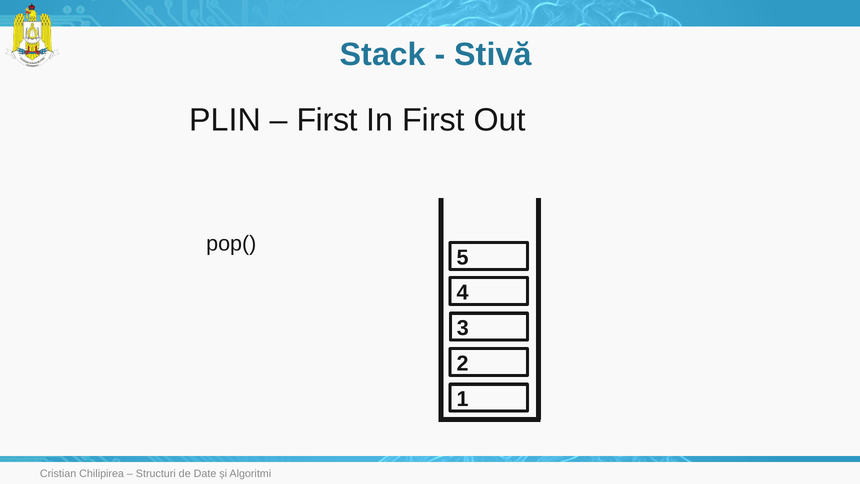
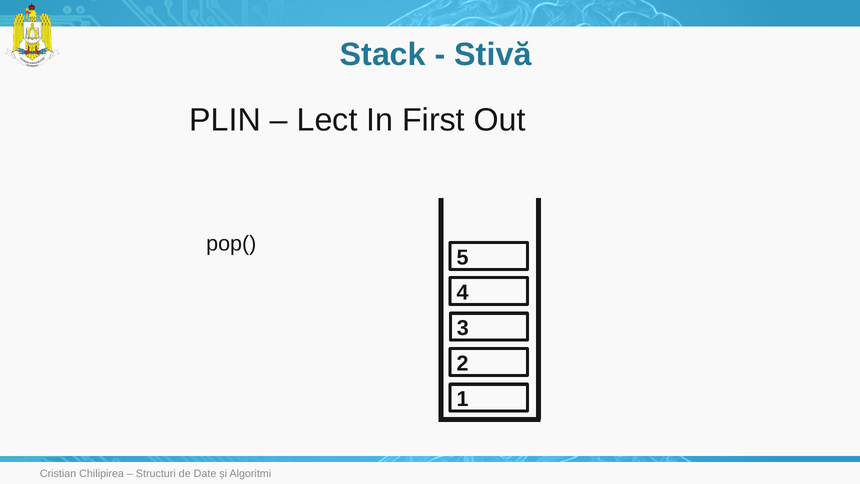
First at (327, 120): First -> Lect
